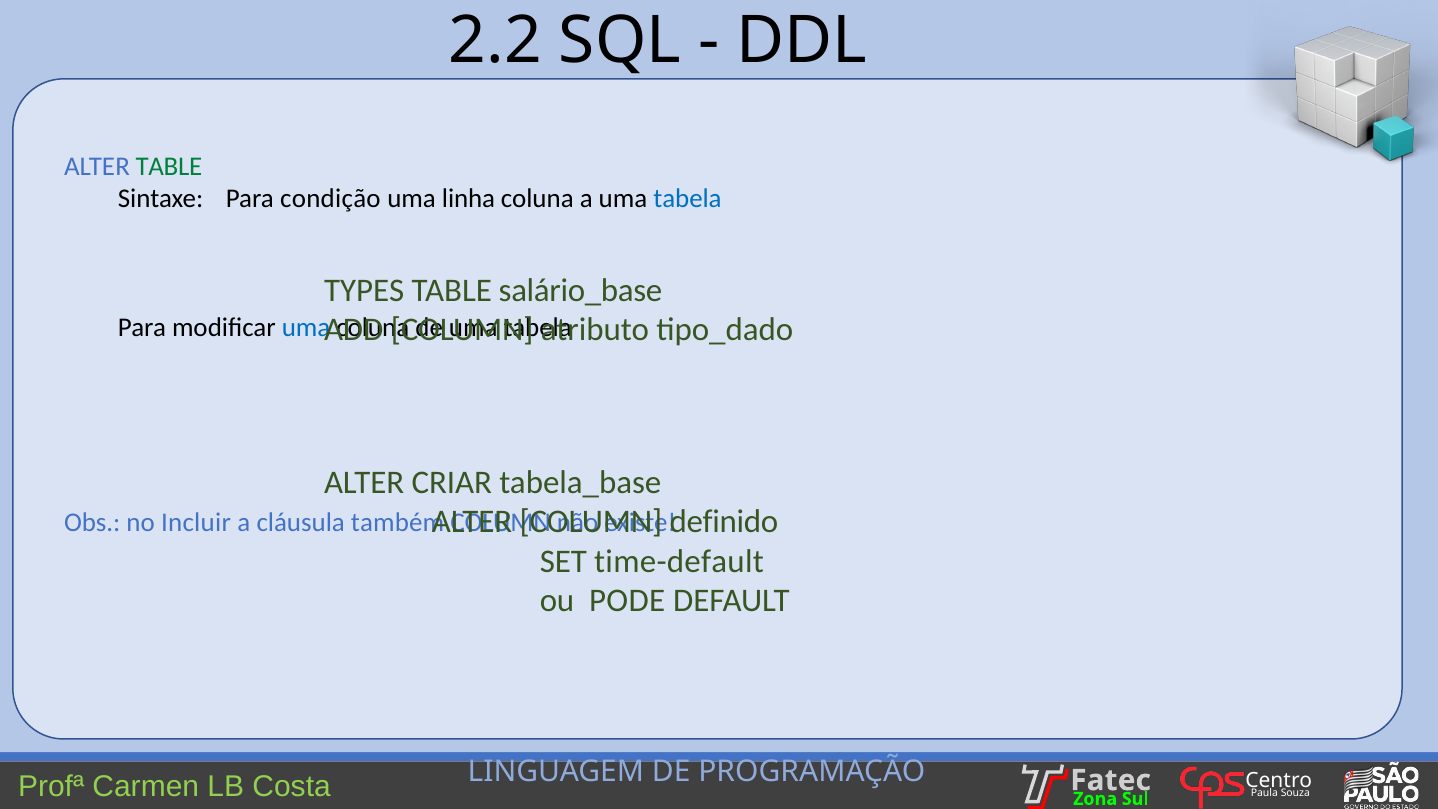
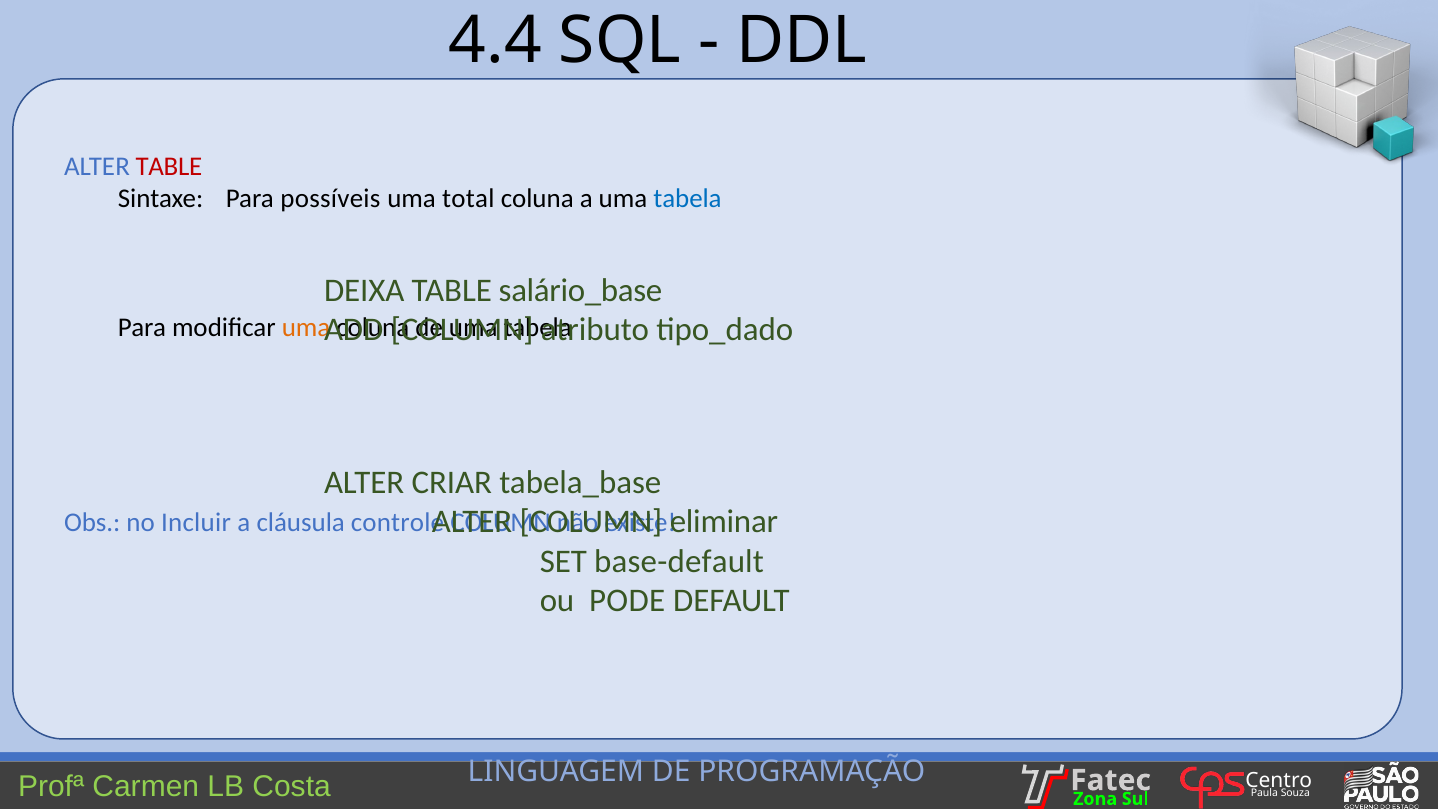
2.2: 2.2 -> 4.4
TABLE at (169, 166) colour: green -> red
condição: condição -> possíveis
linha: linha -> total
TYPES: TYPES -> DEIXA
uma at (306, 328) colour: blue -> orange
definido: definido -> eliminar
também: também -> controle
time-default: time-default -> base-default
